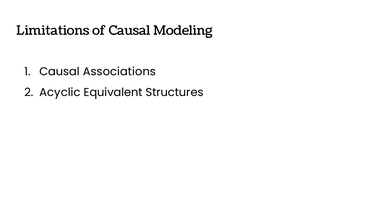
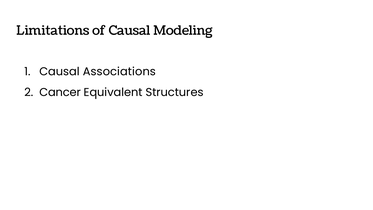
Acyclic: Acyclic -> Cancer
